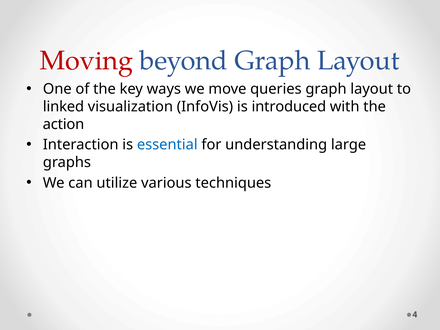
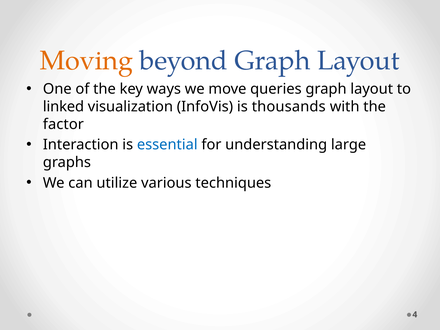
Moving colour: red -> orange
introduced: introduced -> thousands
action: action -> factor
